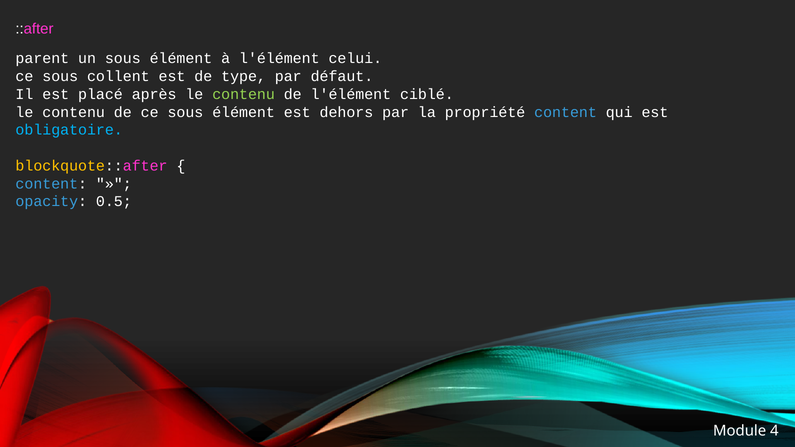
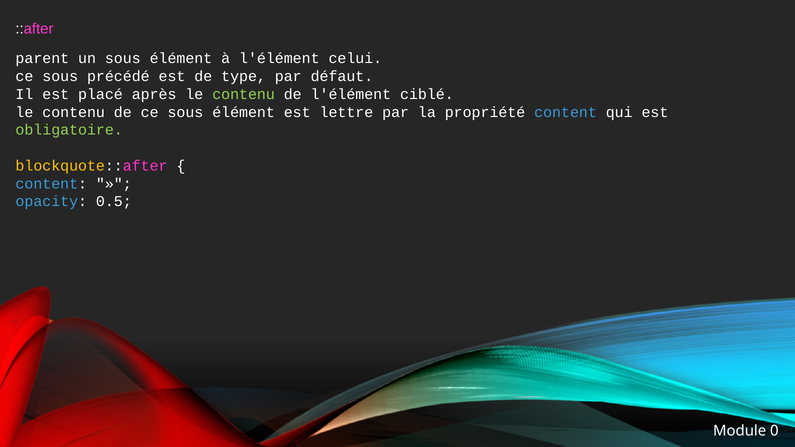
collent: collent -> précédé
dehors: dehors -> lettre
obligatoire colour: light blue -> light green
4: 4 -> 0
